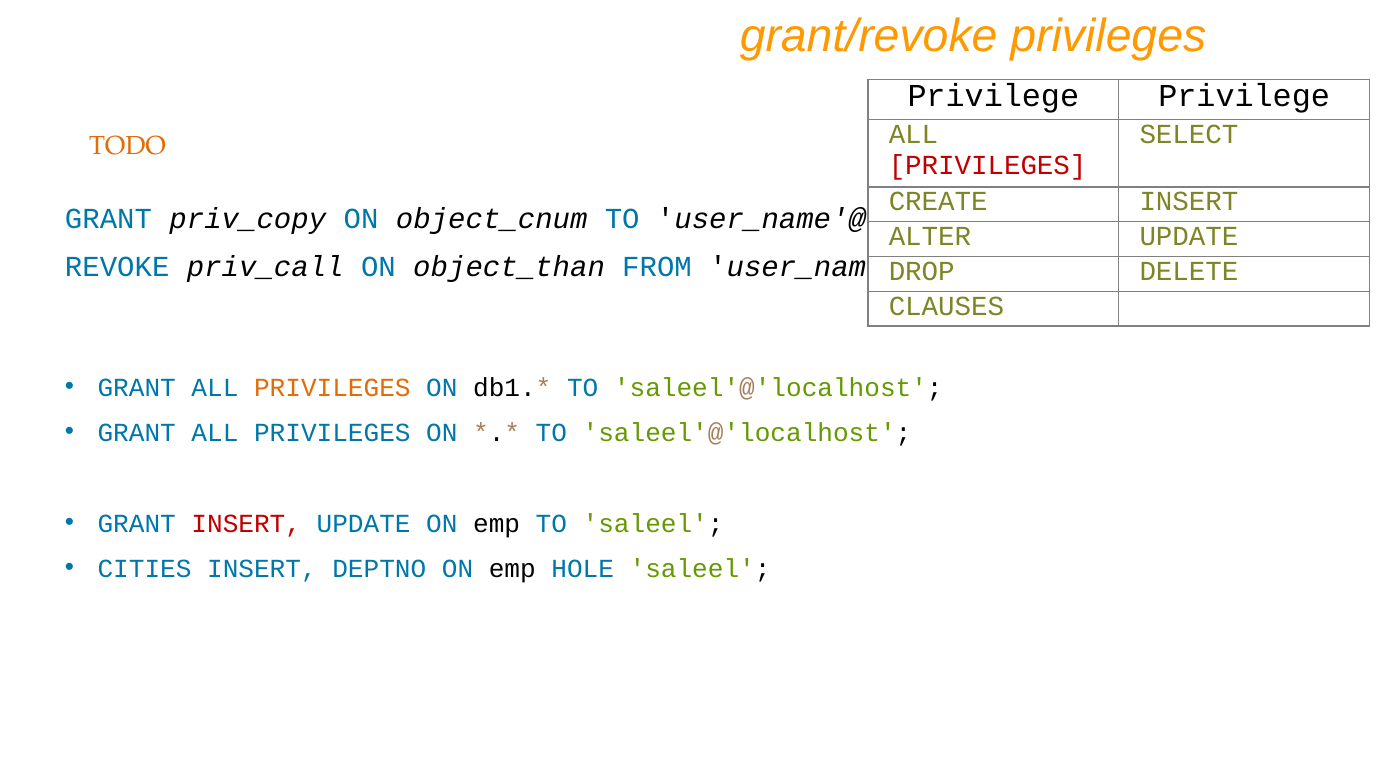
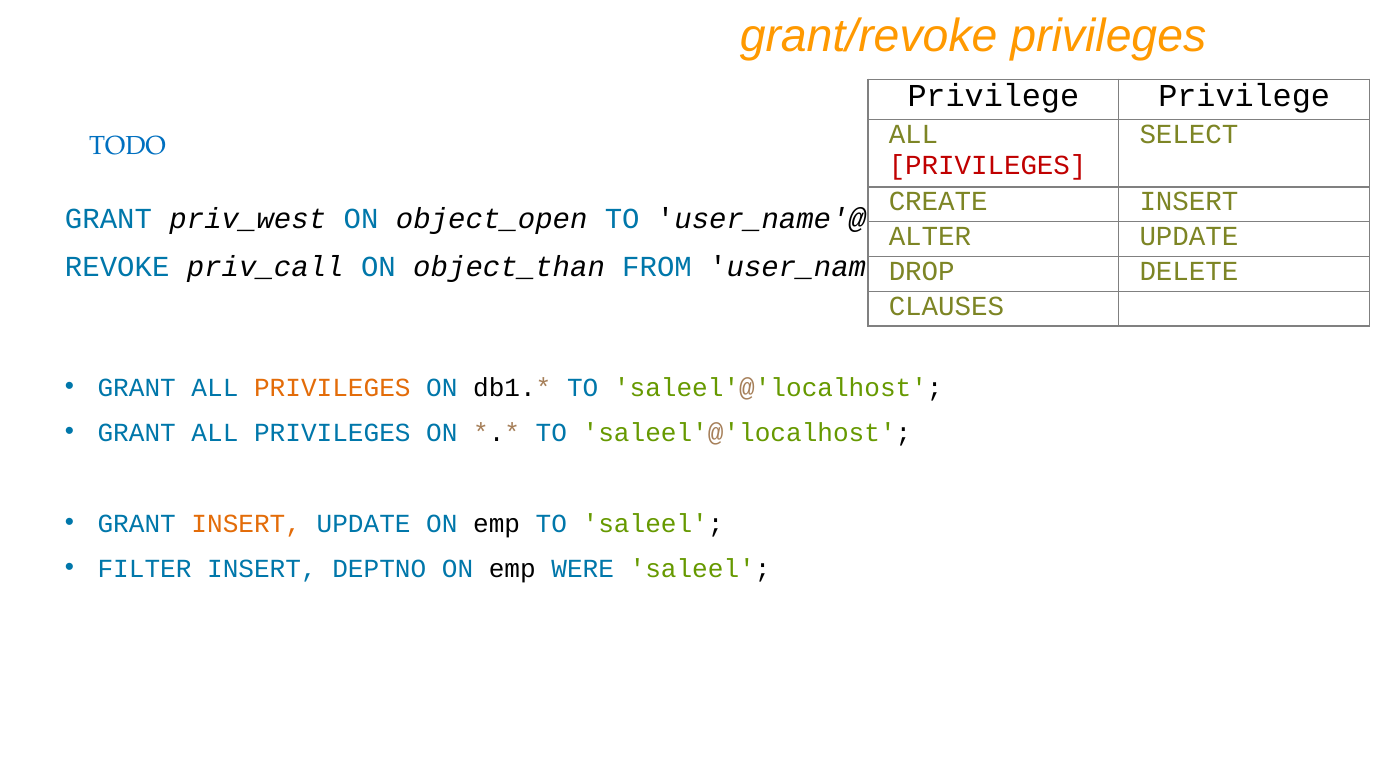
TODO colour: orange -> blue
priv_copy: priv_copy -> priv_west
object_cnum: object_cnum -> object_open
INSERT at (246, 523) colour: red -> orange
CITIES: CITIES -> FILTER
HOLE: HOLE -> WERE
